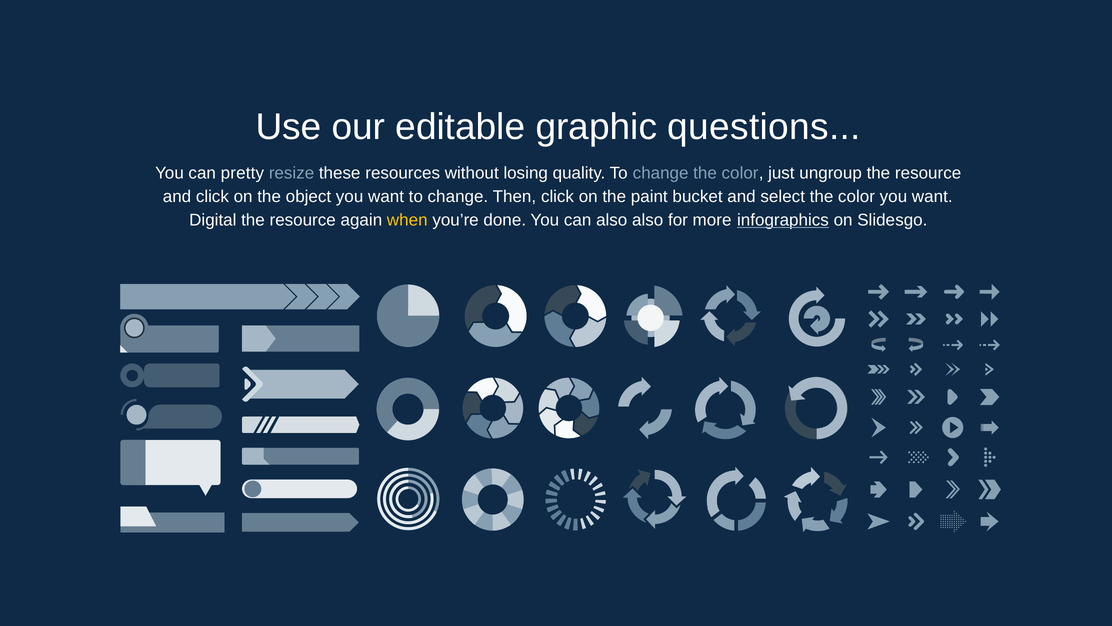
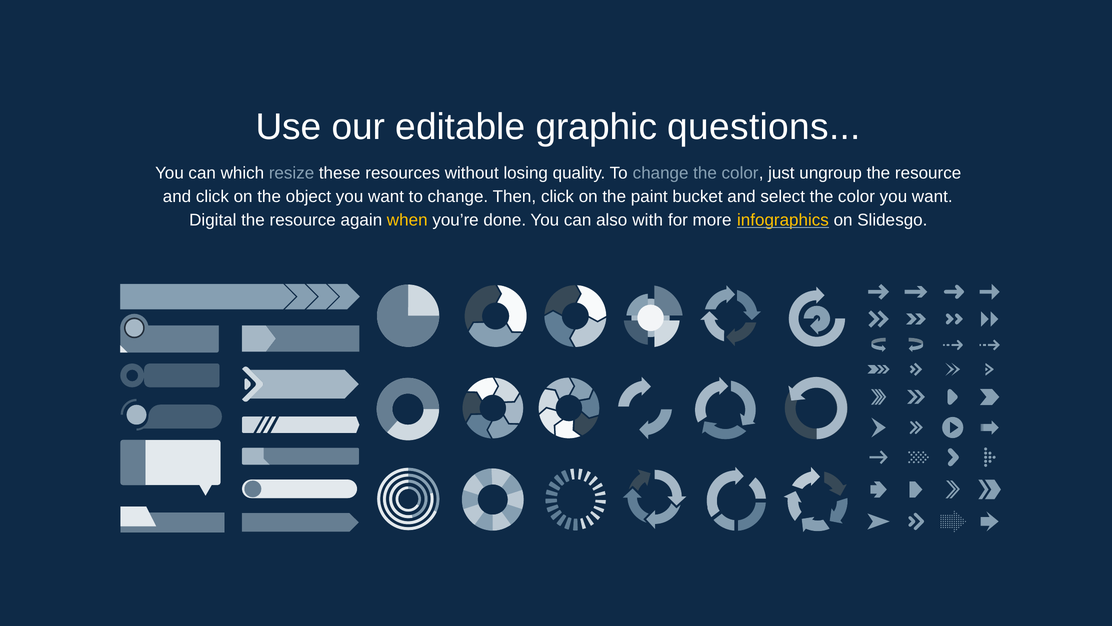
pretty: pretty -> which
also also: also -> with
infographics colour: white -> yellow
